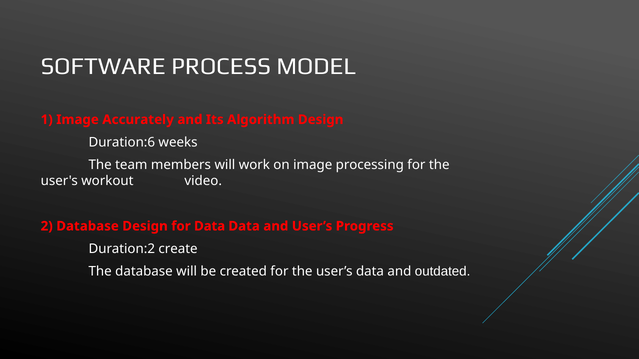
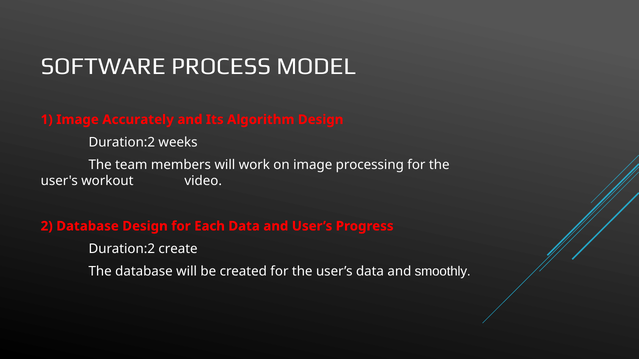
Duration:6 at (122, 142): Duration:6 -> Duration:2
for Data: Data -> Each
outdated: outdated -> smoothly
